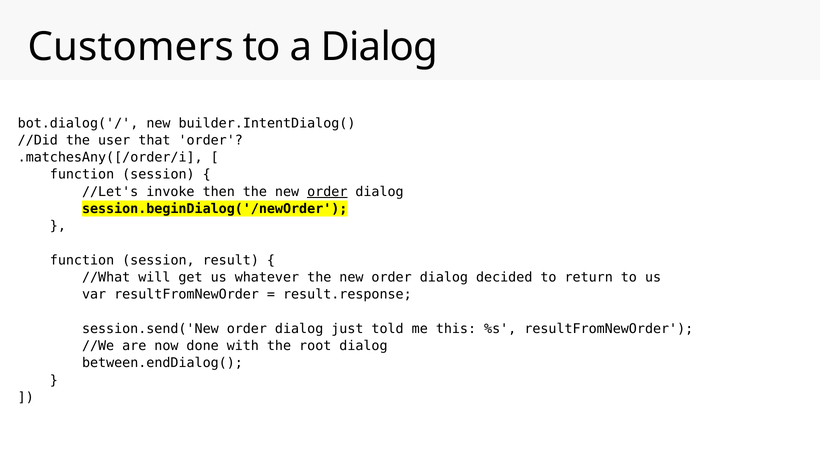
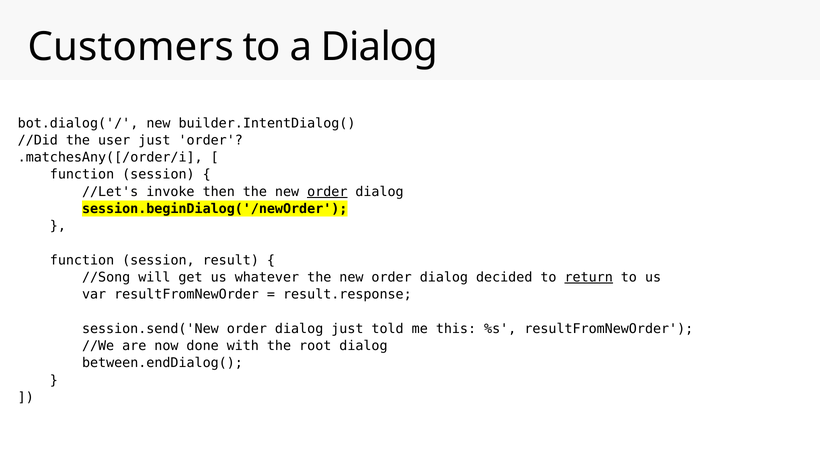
user that: that -> just
//What: //What -> //Song
return underline: none -> present
